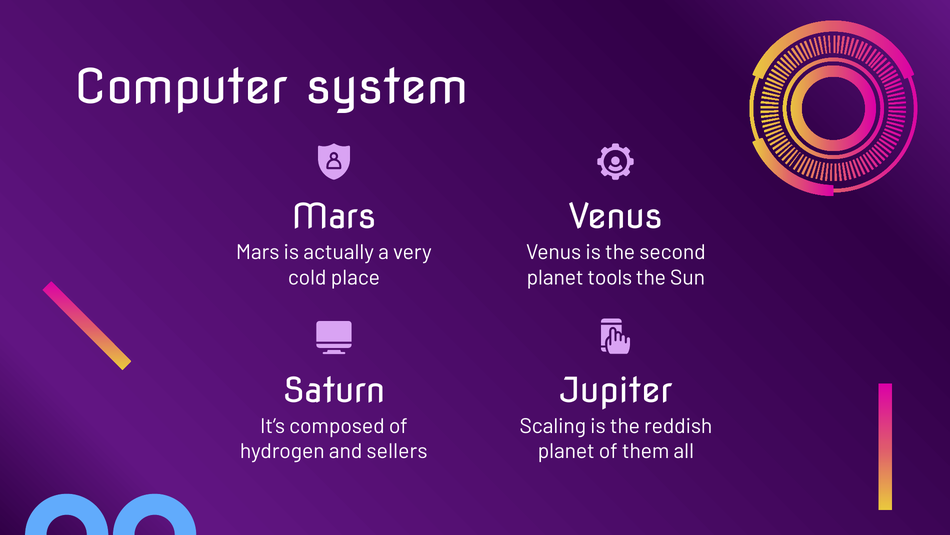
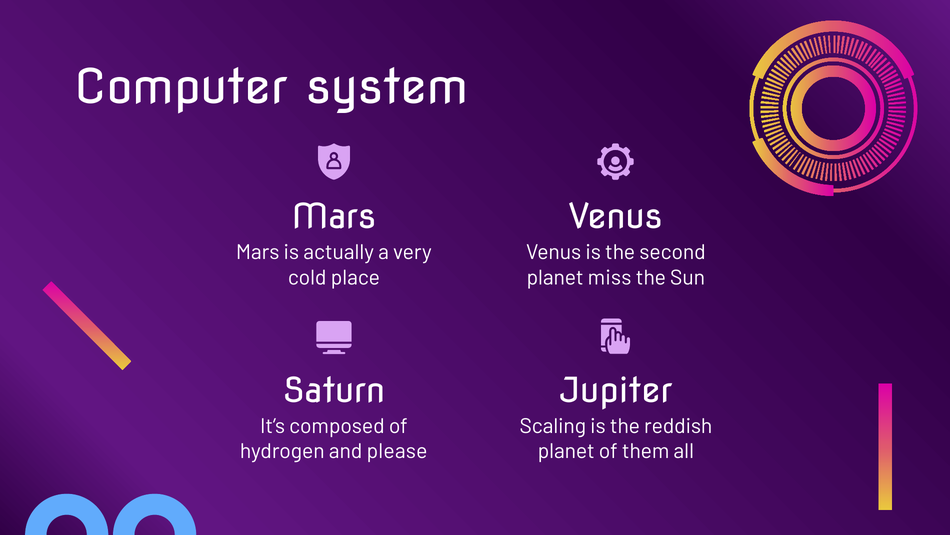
tools: tools -> miss
sellers: sellers -> please
